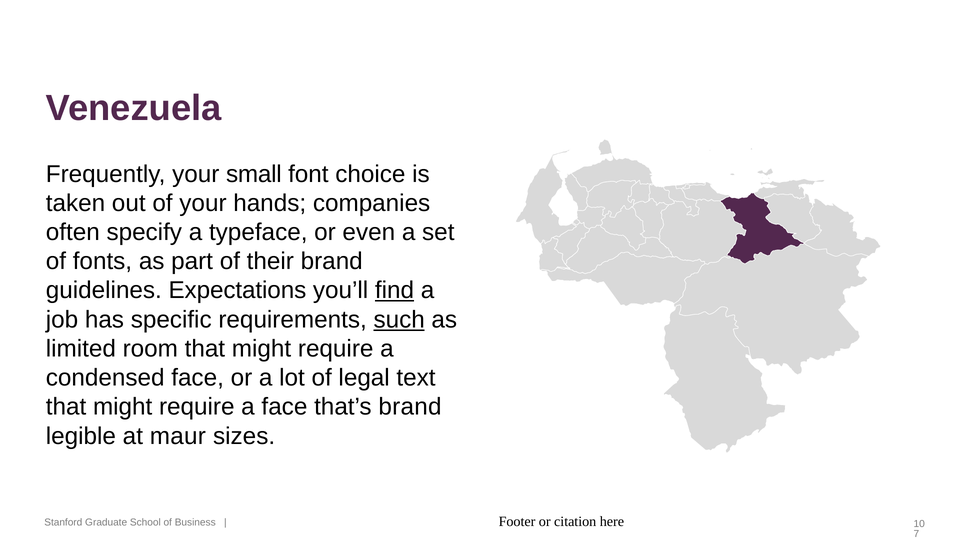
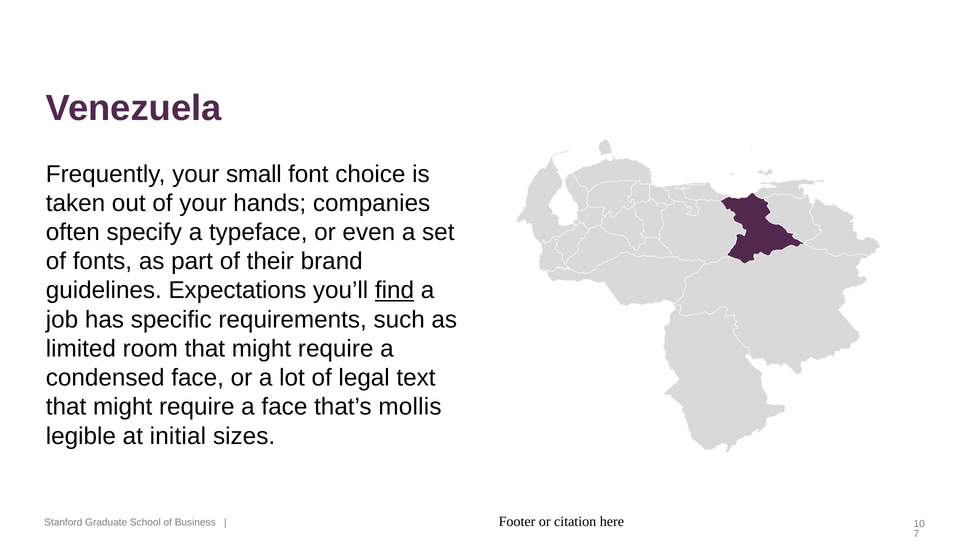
such underline: present -> none
that’s brand: brand -> mollis
maur: maur -> initial
